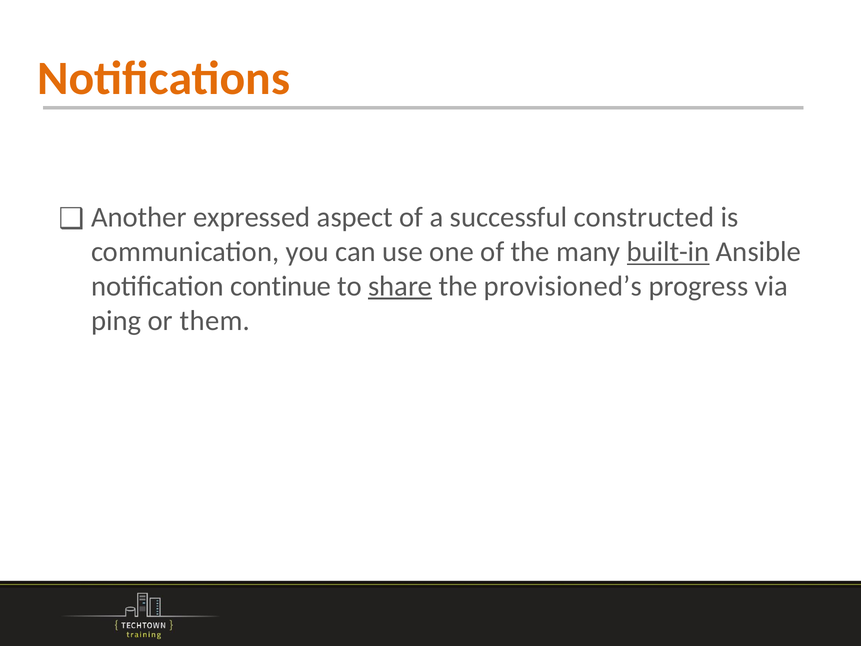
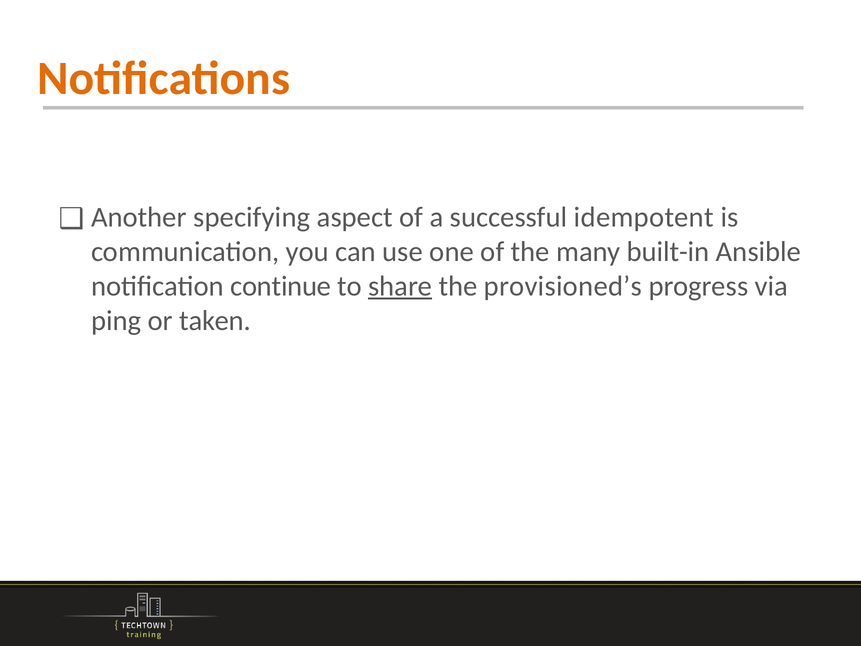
expressed: expressed -> specifying
constructed: constructed -> idempotent
built-in underline: present -> none
them: them -> taken
